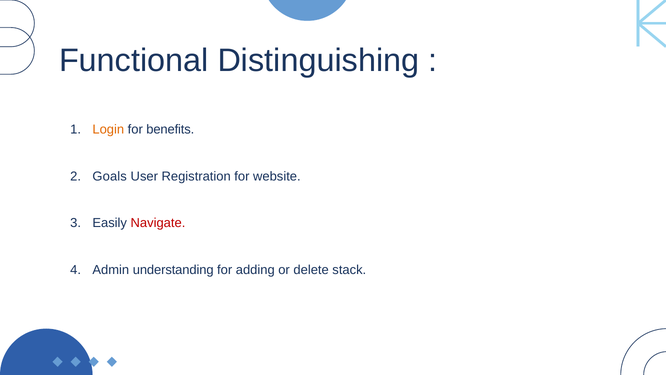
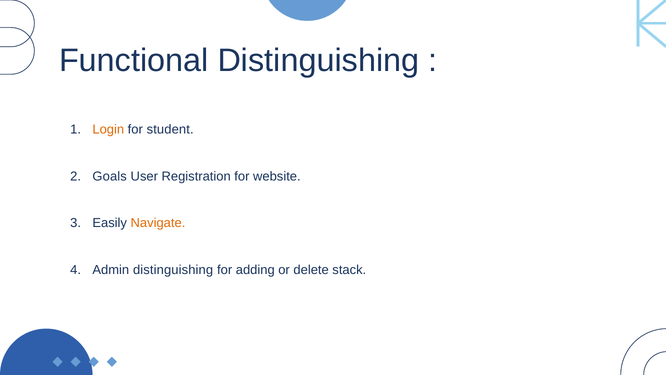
benefits: benefits -> student
Navigate colour: red -> orange
Admin understanding: understanding -> distinguishing
